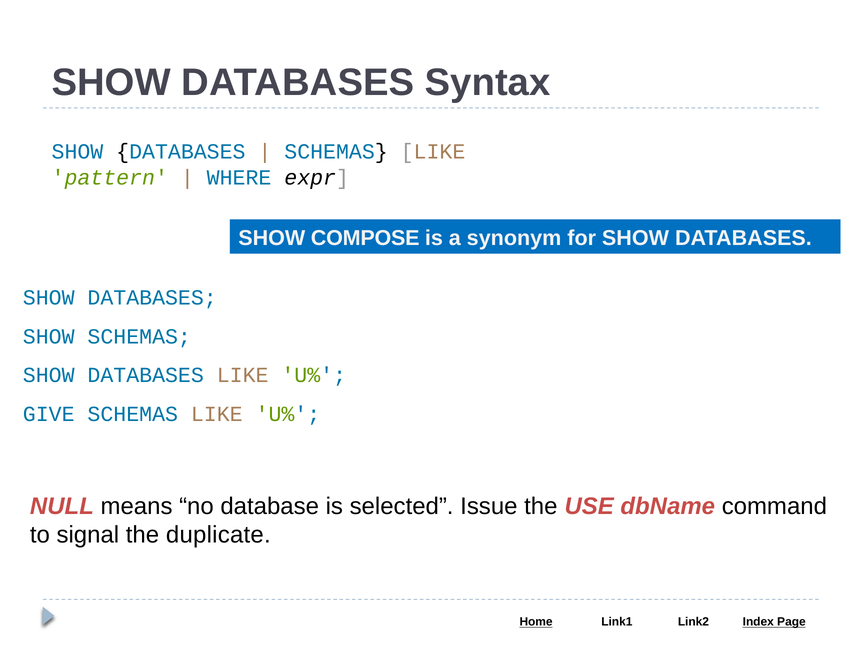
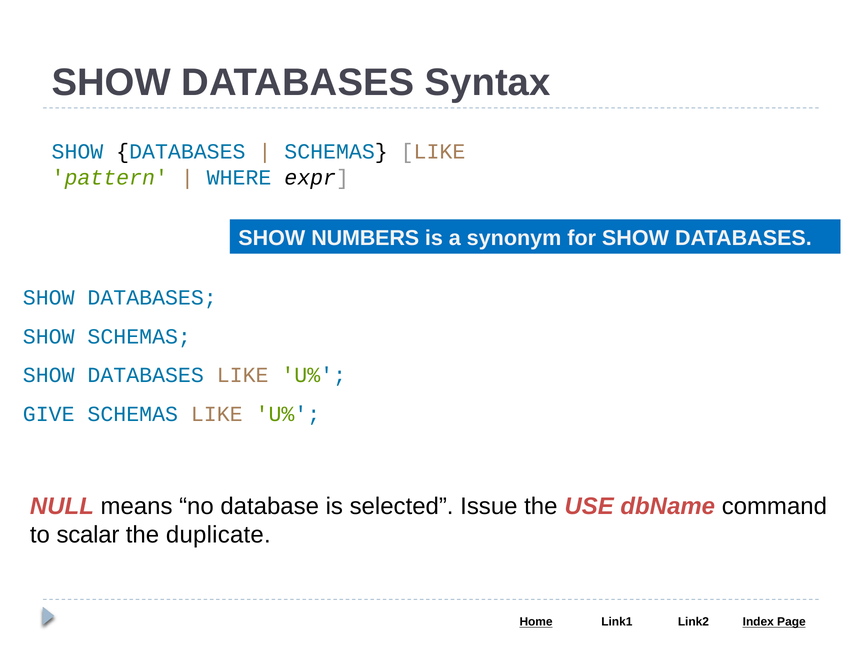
COMPOSE: COMPOSE -> NUMBERS
signal: signal -> scalar
